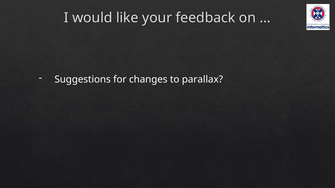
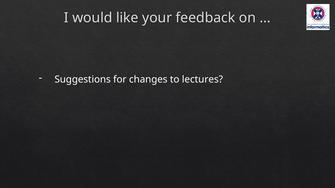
parallax: parallax -> lectures
